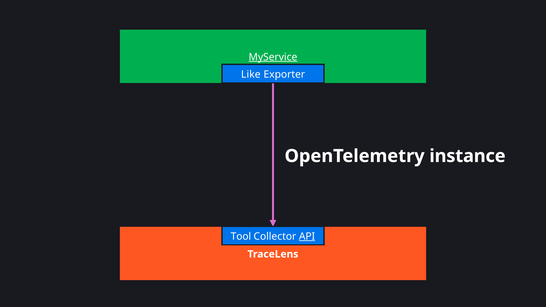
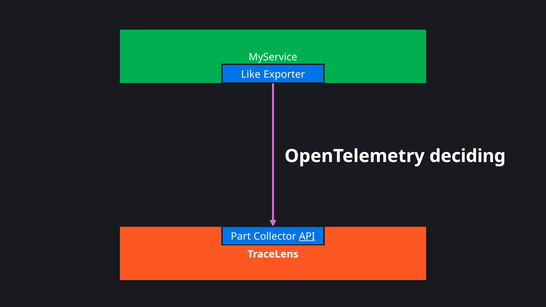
MyService underline: present -> none
instance: instance -> deciding
Tool: Tool -> Part
